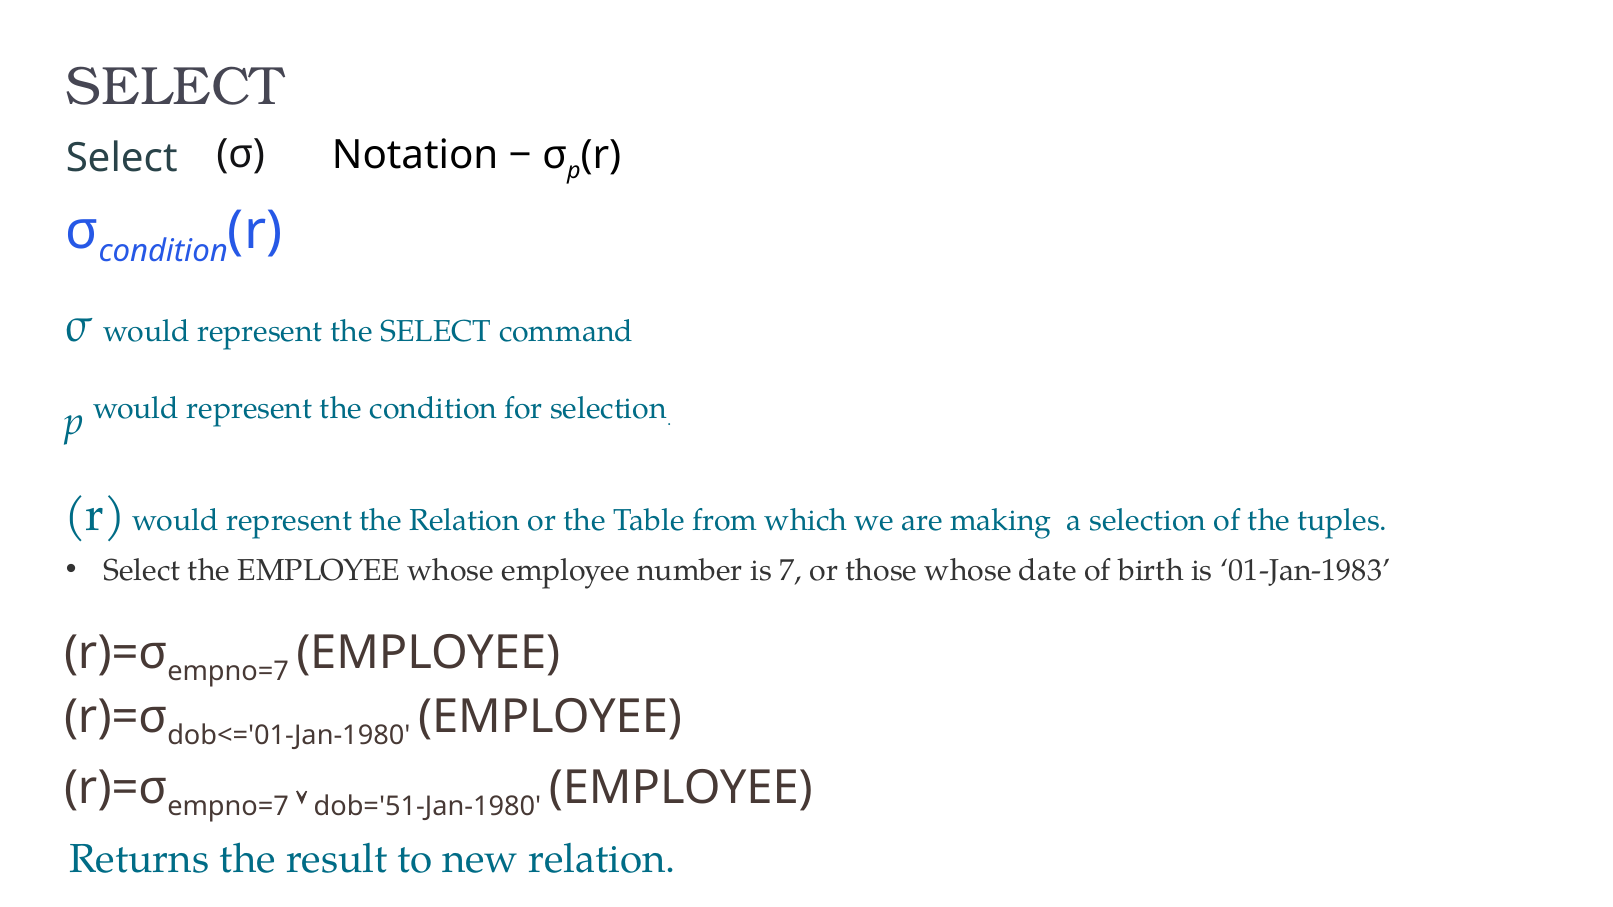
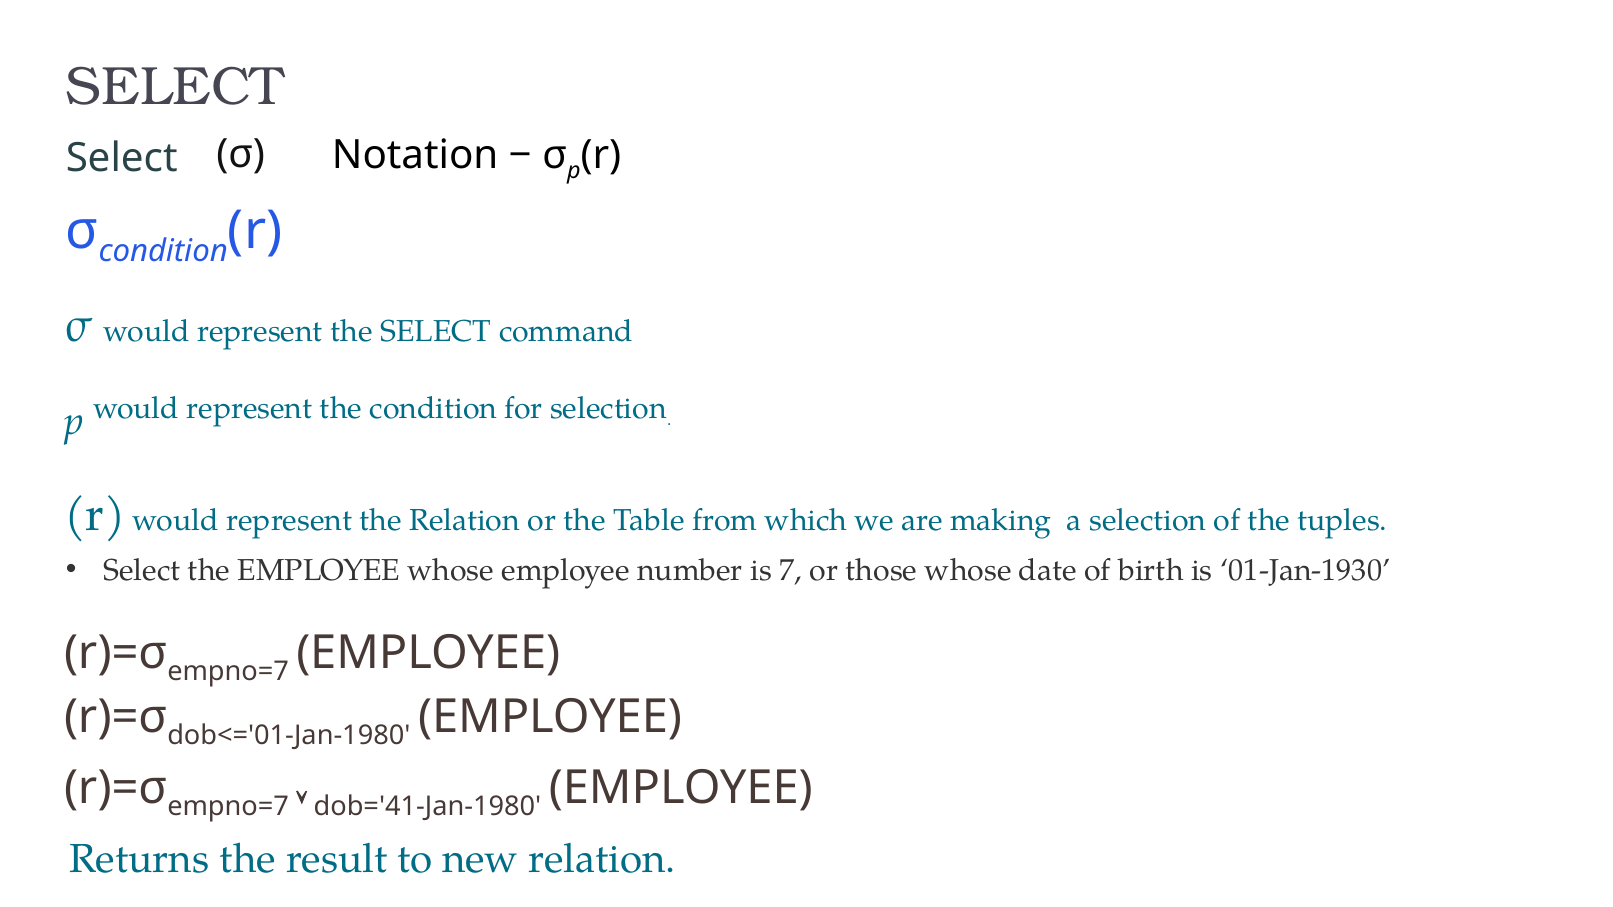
01-Jan-1983: 01-Jan-1983 -> 01-Jan-1930
dob='51-Jan-1980: dob='51-Jan-1980 -> dob='41-Jan-1980
